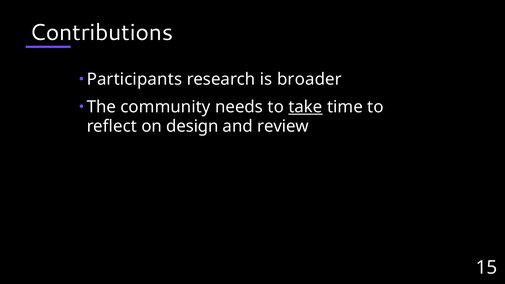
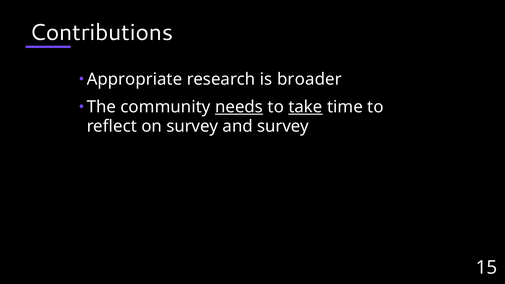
Participants: Participants -> Appropriate
needs underline: none -> present
on design: design -> survey
and review: review -> survey
